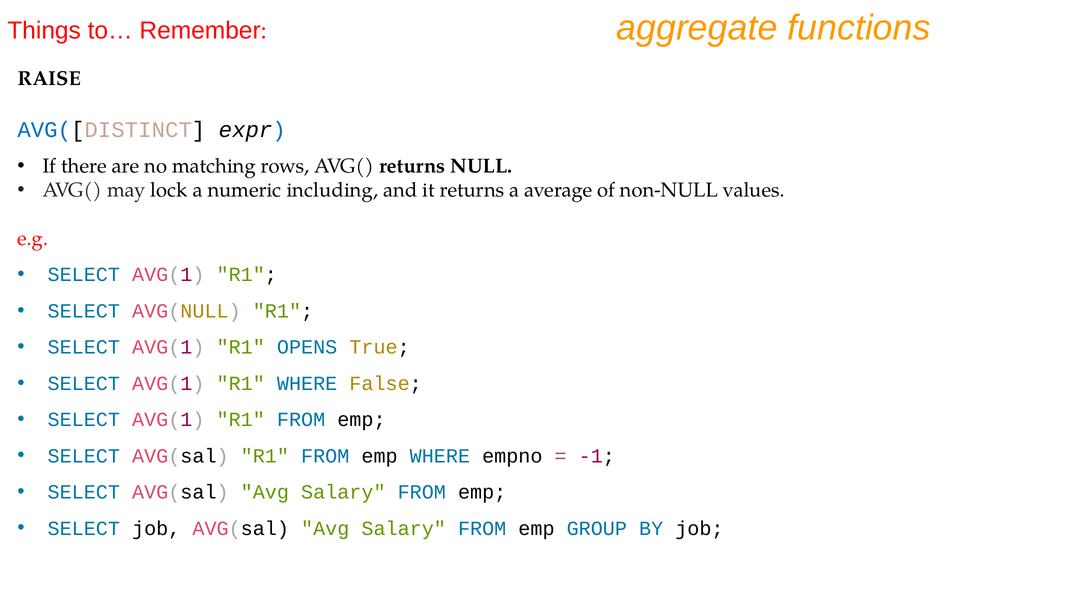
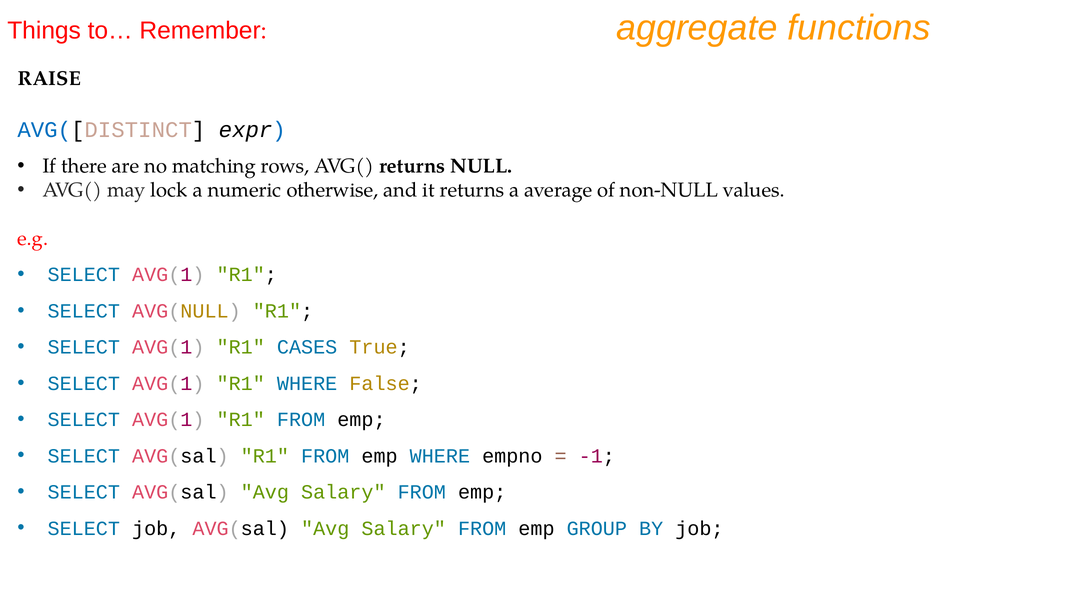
including: including -> otherwise
OPENS: OPENS -> CASES
